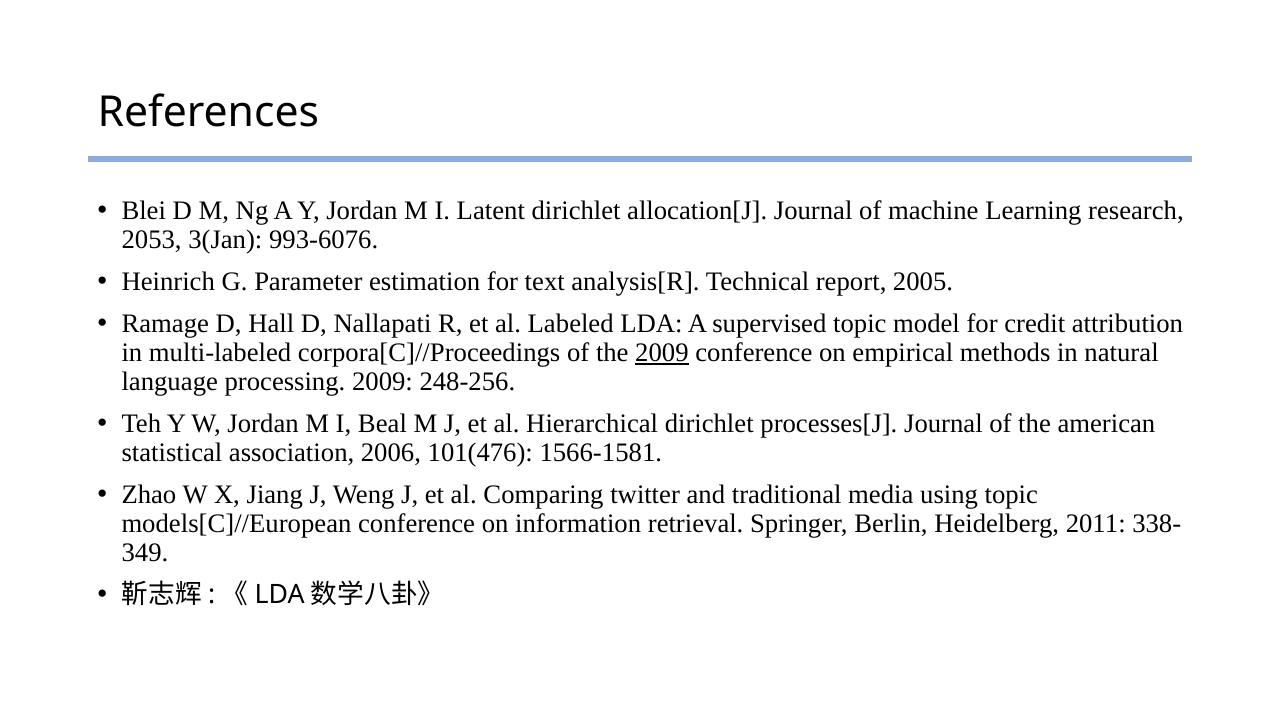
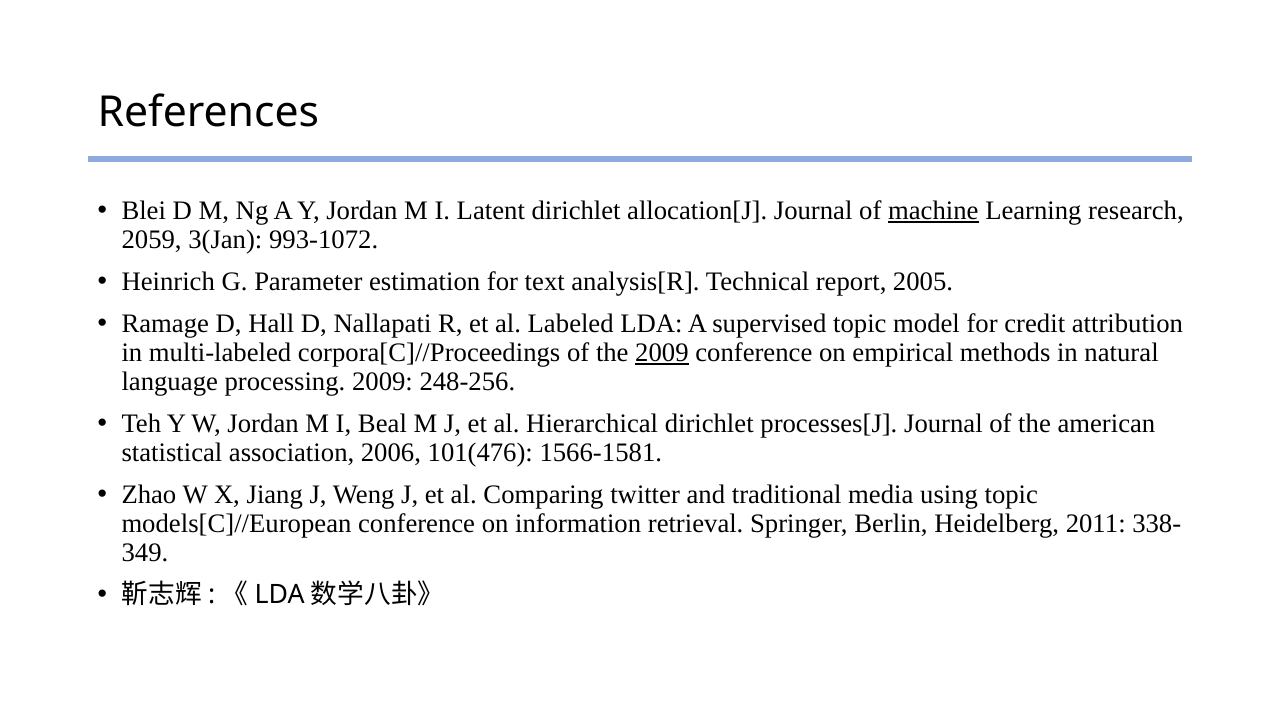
machine underline: none -> present
2053: 2053 -> 2059
993-6076: 993-6076 -> 993-1072
